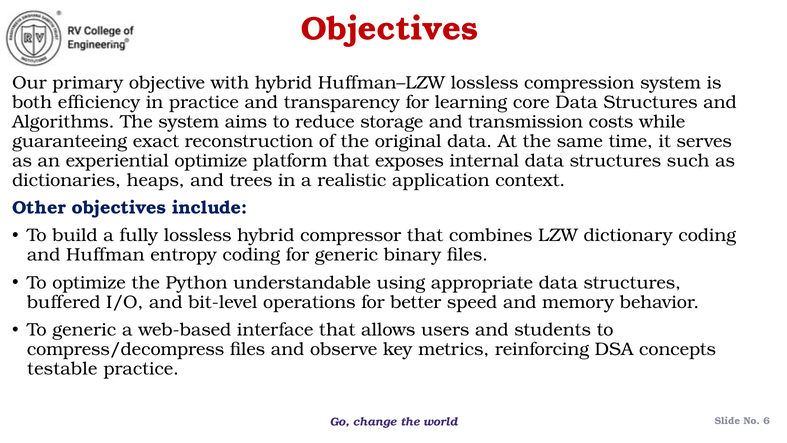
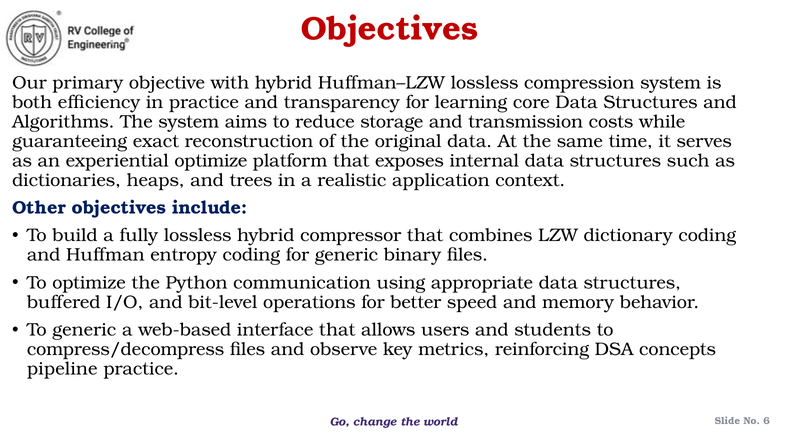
understandable: understandable -> communication
testable: testable -> pipeline
